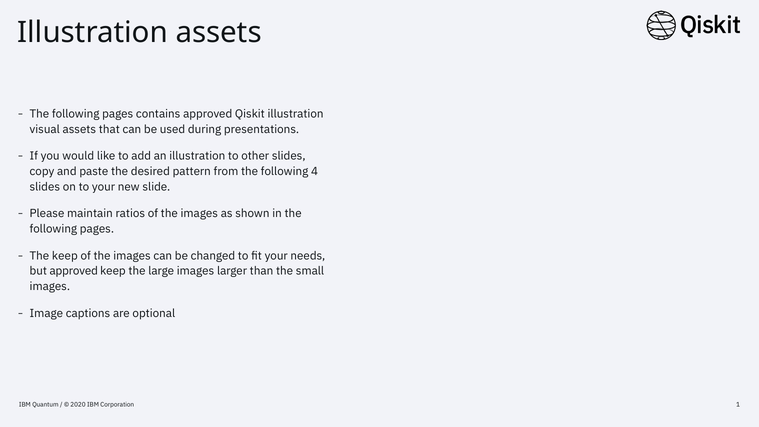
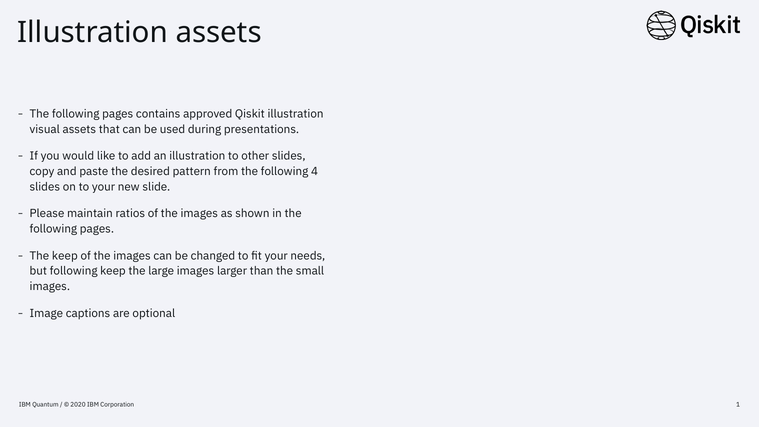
but approved: approved -> following
